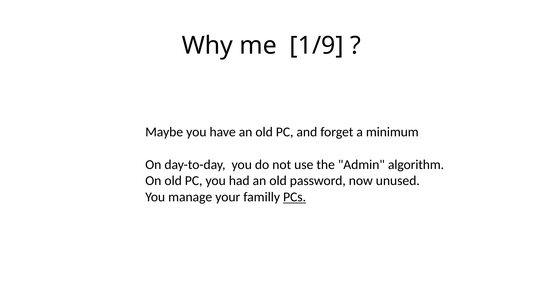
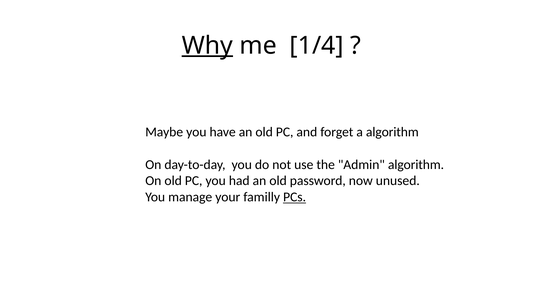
Why underline: none -> present
1/9: 1/9 -> 1/4
a minimum: minimum -> algorithm
